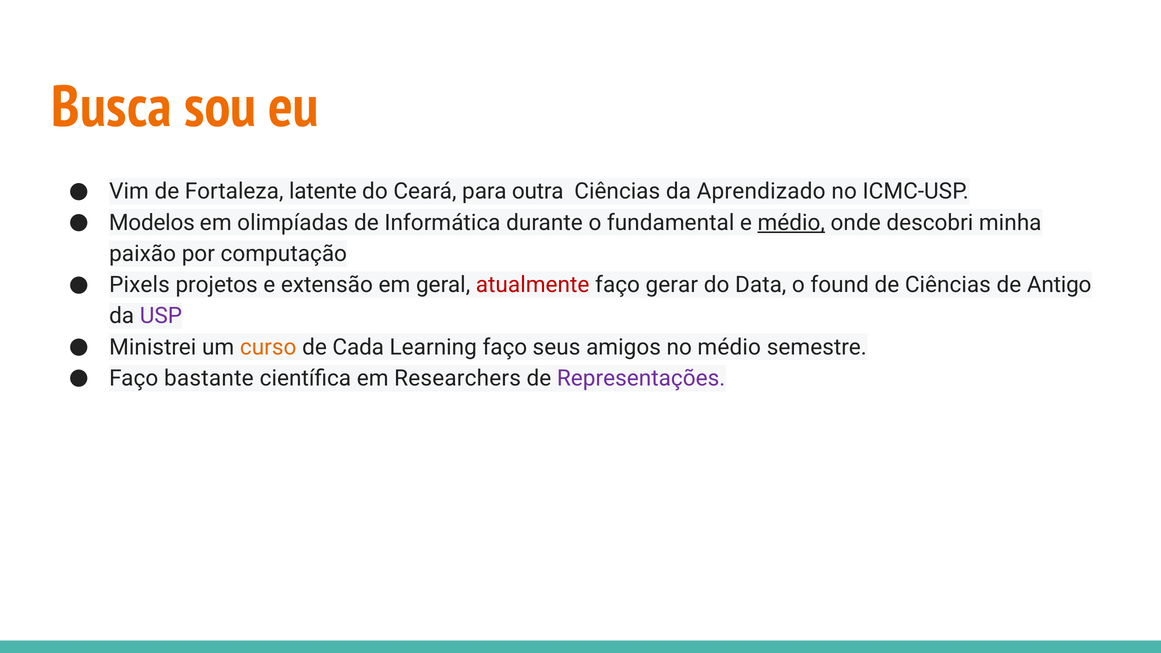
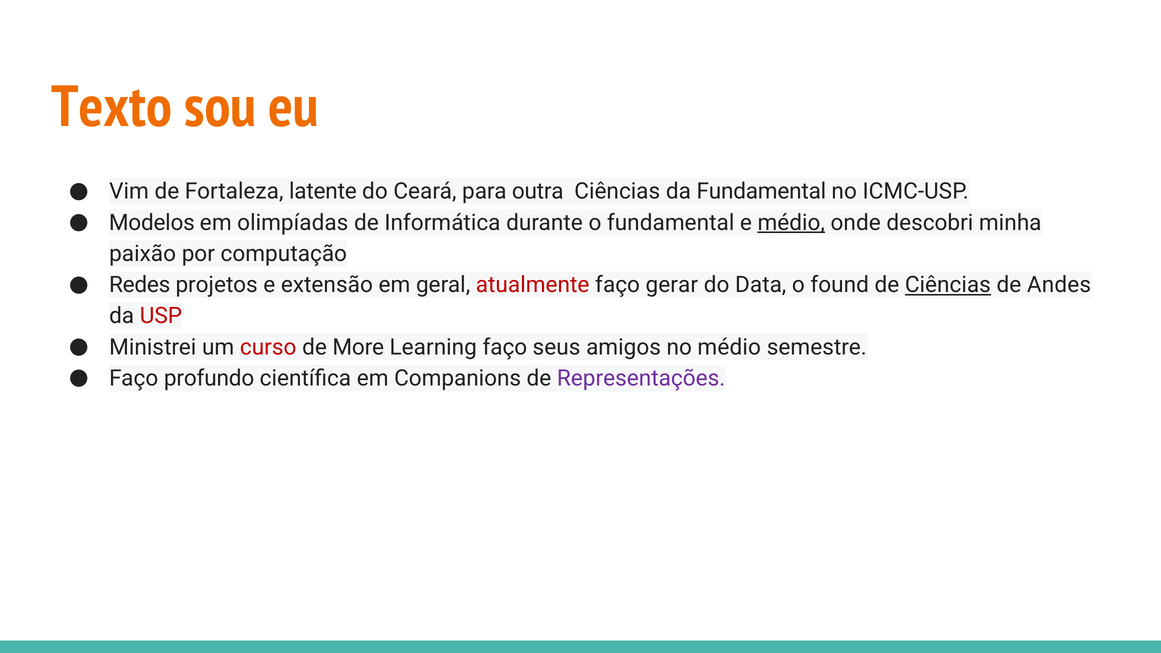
Busca: Busca -> Texto
da Aprendizado: Aprendizado -> Fundamental
Pixels: Pixels -> Redes
Ciências at (948, 285) underline: none -> present
Antigo: Antigo -> Andes
USP colour: purple -> red
curso colour: orange -> red
Cada: Cada -> More
bastante: bastante -> profundo
Researchers: Researchers -> Companions
